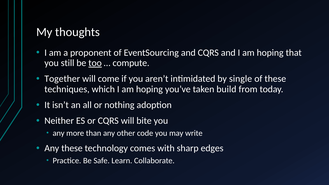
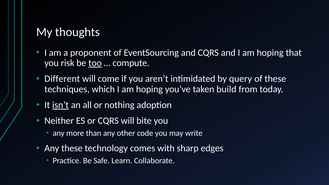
still: still -> risk
Together: Together -> Different
single: single -> query
isn’t underline: none -> present
